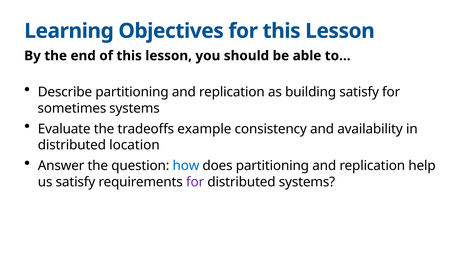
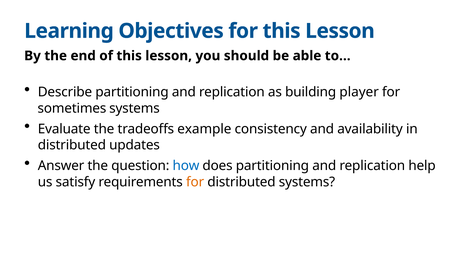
building satisfy: satisfy -> player
location: location -> updates
for at (195, 182) colour: purple -> orange
